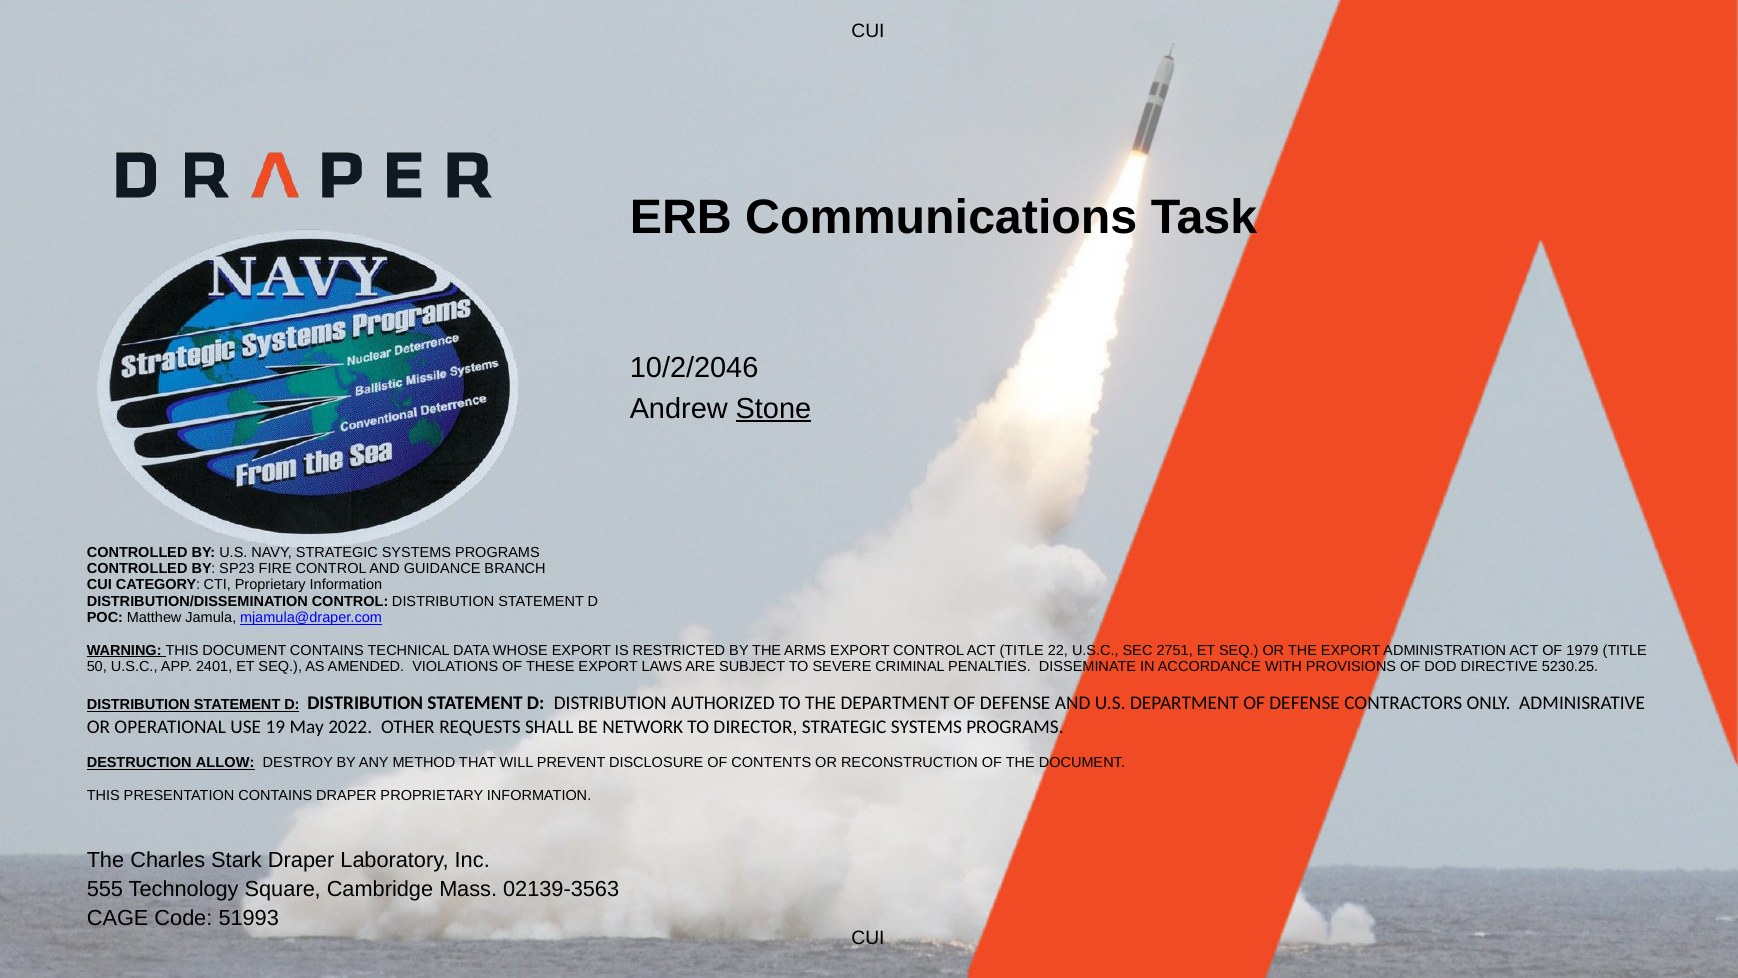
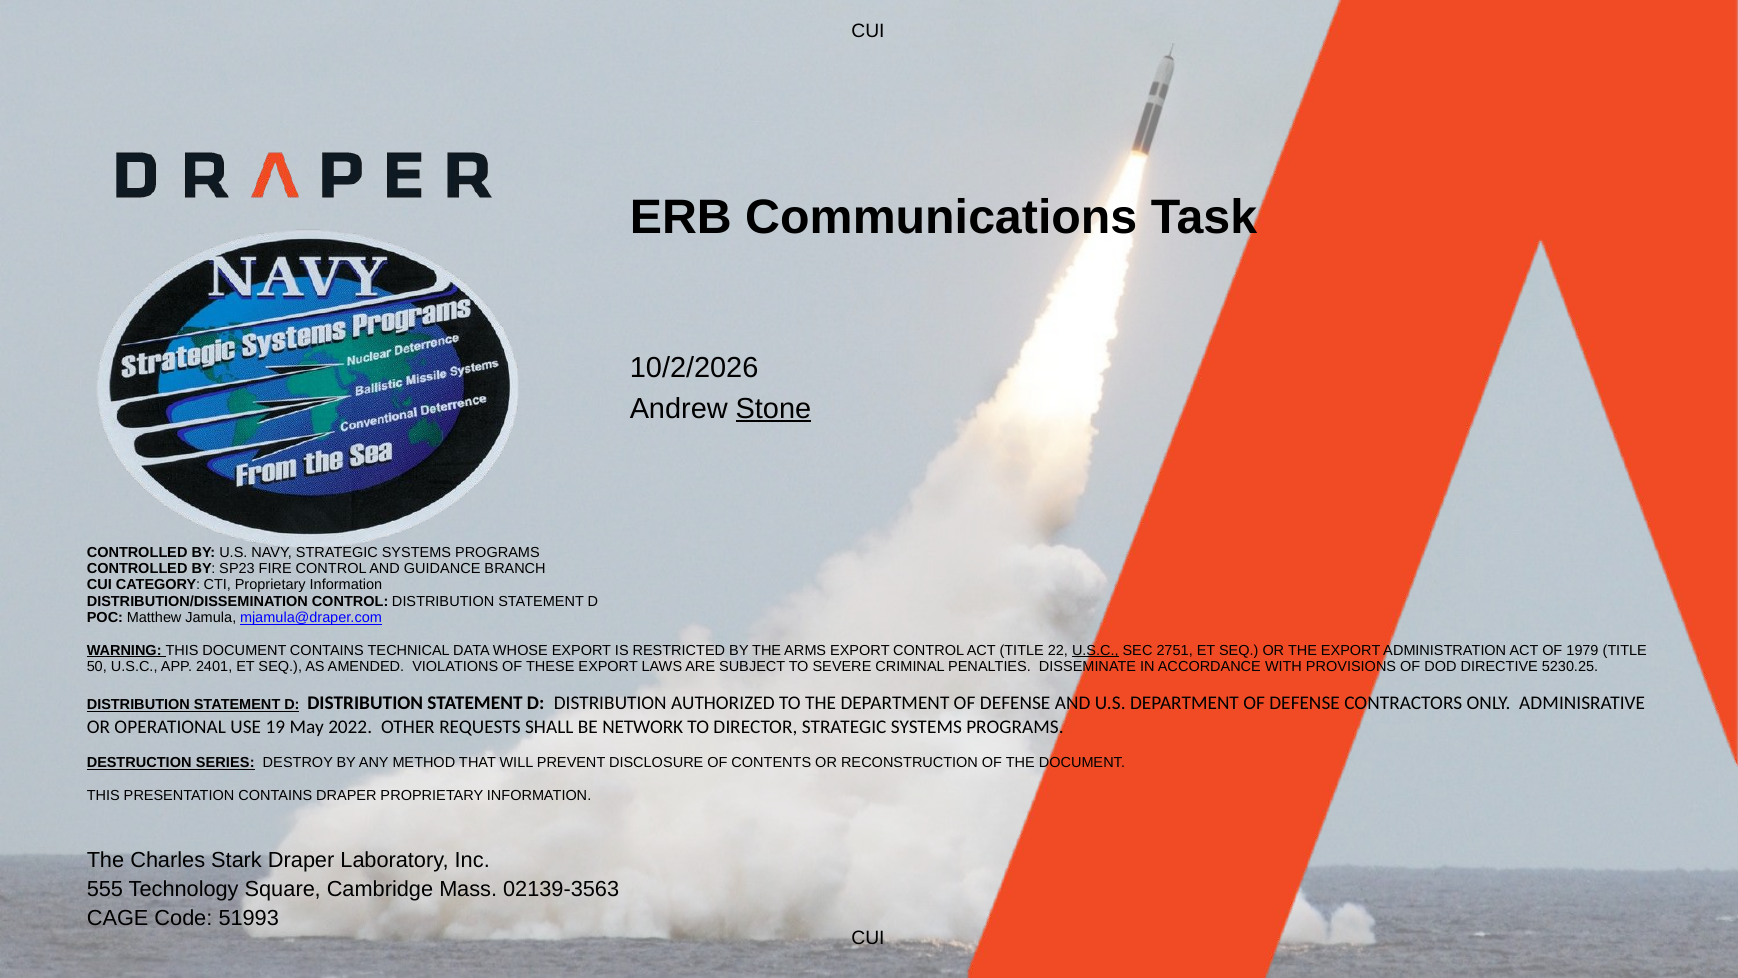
10/2/2046: 10/2/2046 -> 10/2/2026
U.S.C at (1095, 650) underline: none -> present
ALLOW: ALLOW -> SERIES
